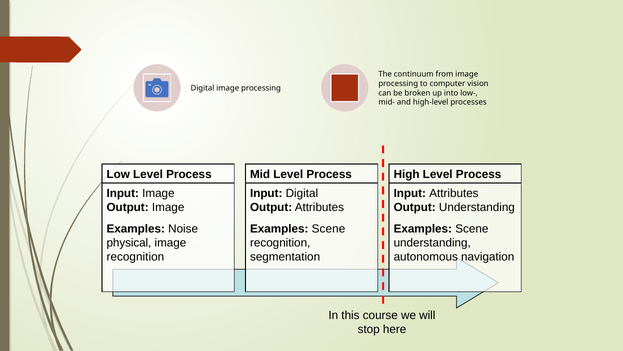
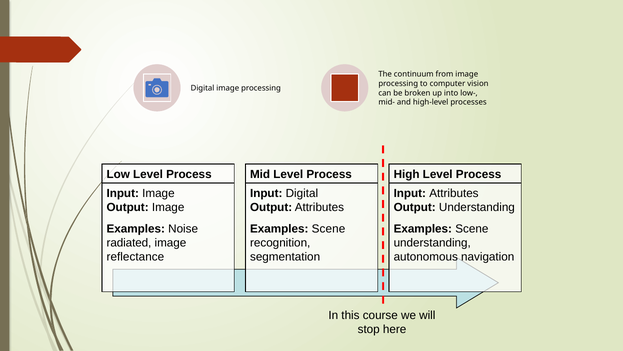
physical: physical -> radiated
recognition at (135, 256): recognition -> reflectance
